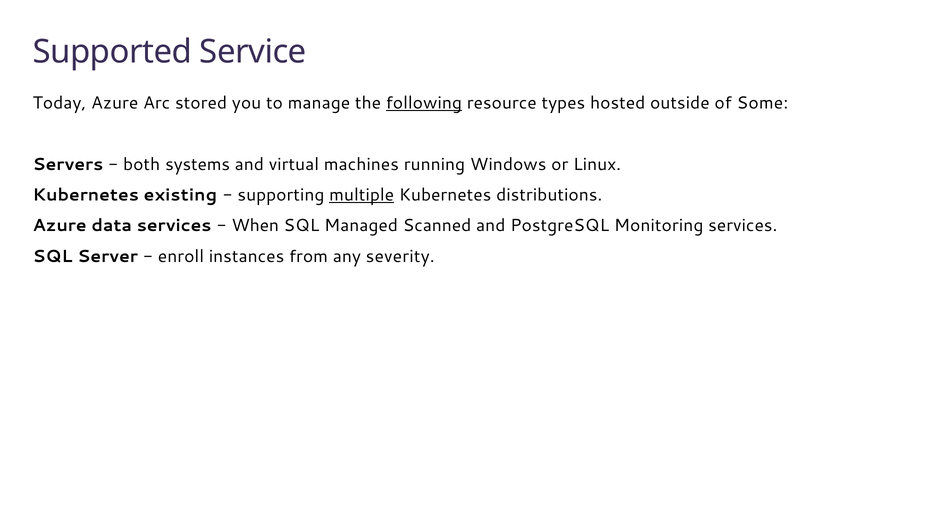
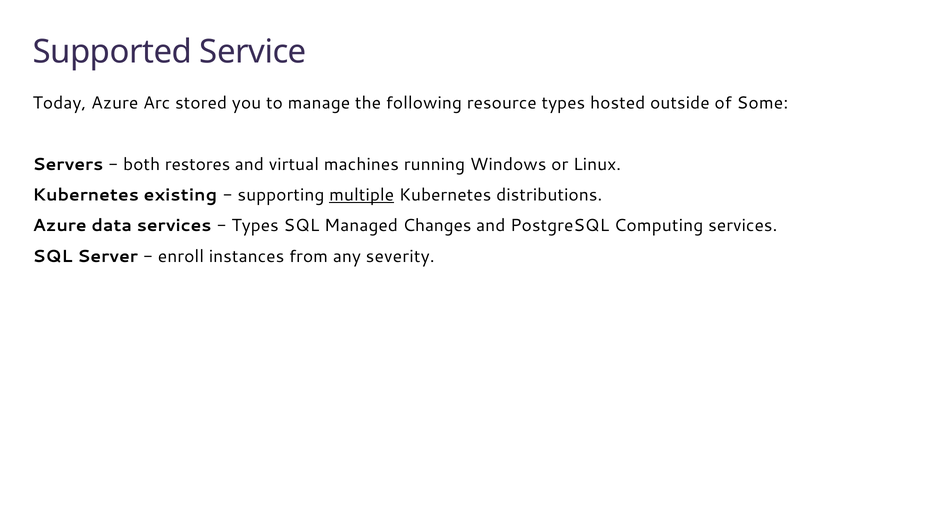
following underline: present -> none
systems: systems -> restores
When at (255, 226): When -> Types
Scanned: Scanned -> Changes
Monitoring: Monitoring -> Computing
